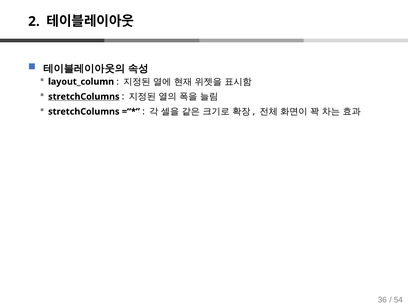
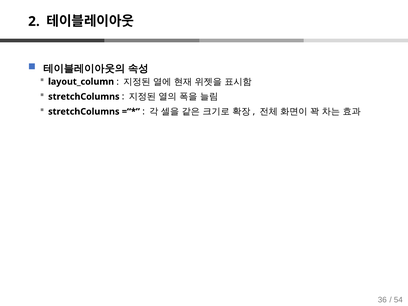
stretchColumns at (84, 97) underline: present -> none
